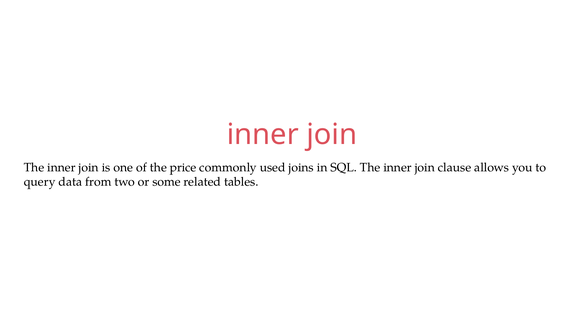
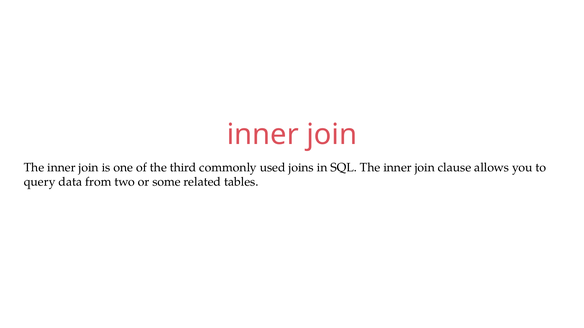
price: price -> third
